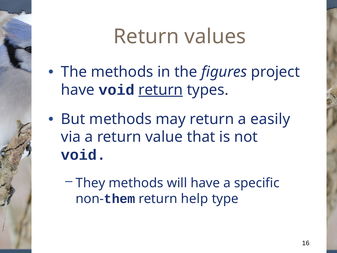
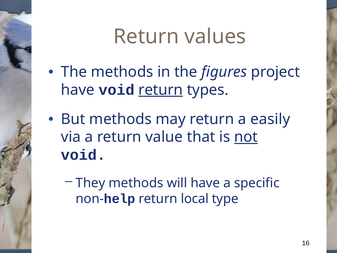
not underline: none -> present
them: them -> help
help: help -> local
